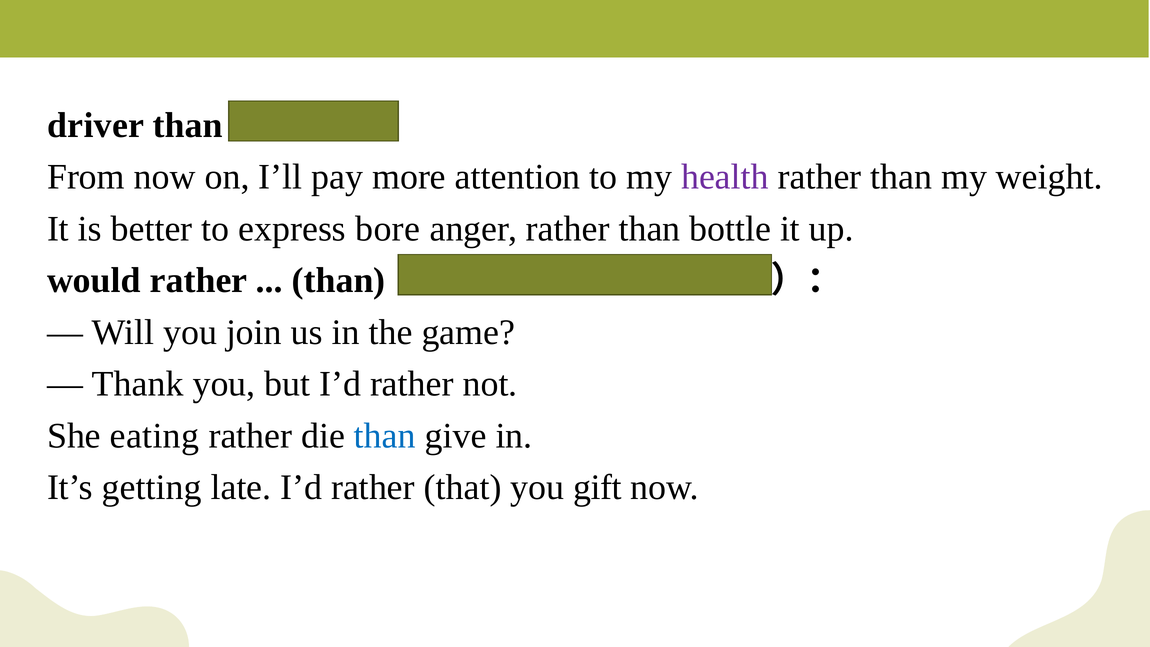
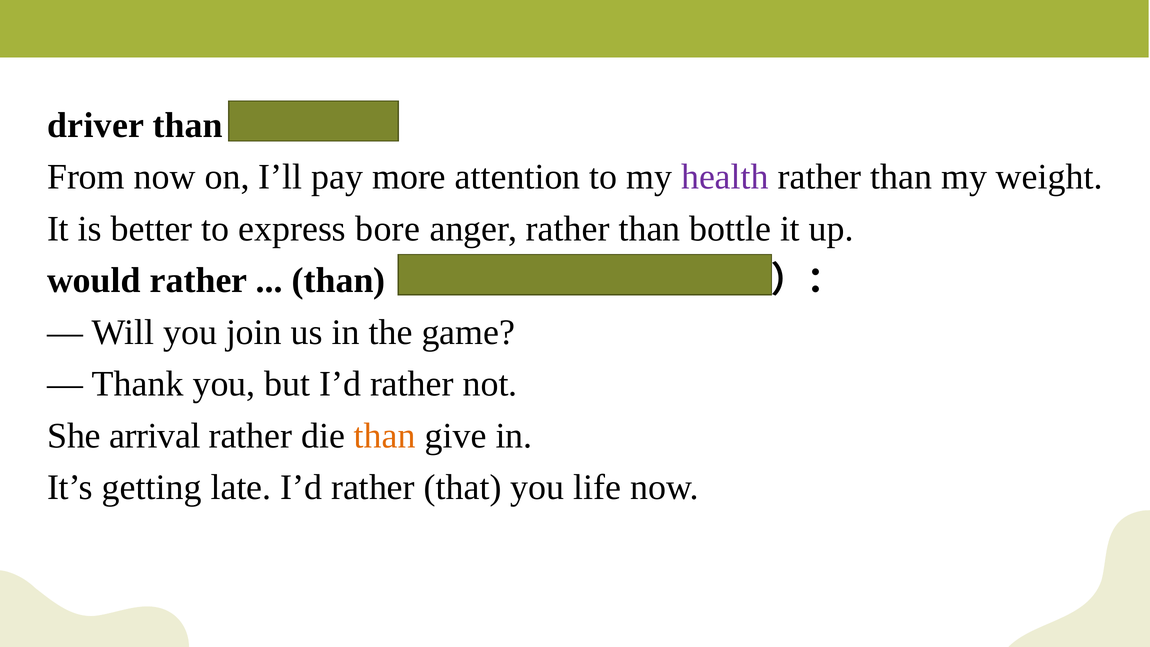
eating: eating -> arrival
than at (385, 436) colour: blue -> orange
gift: gift -> life
